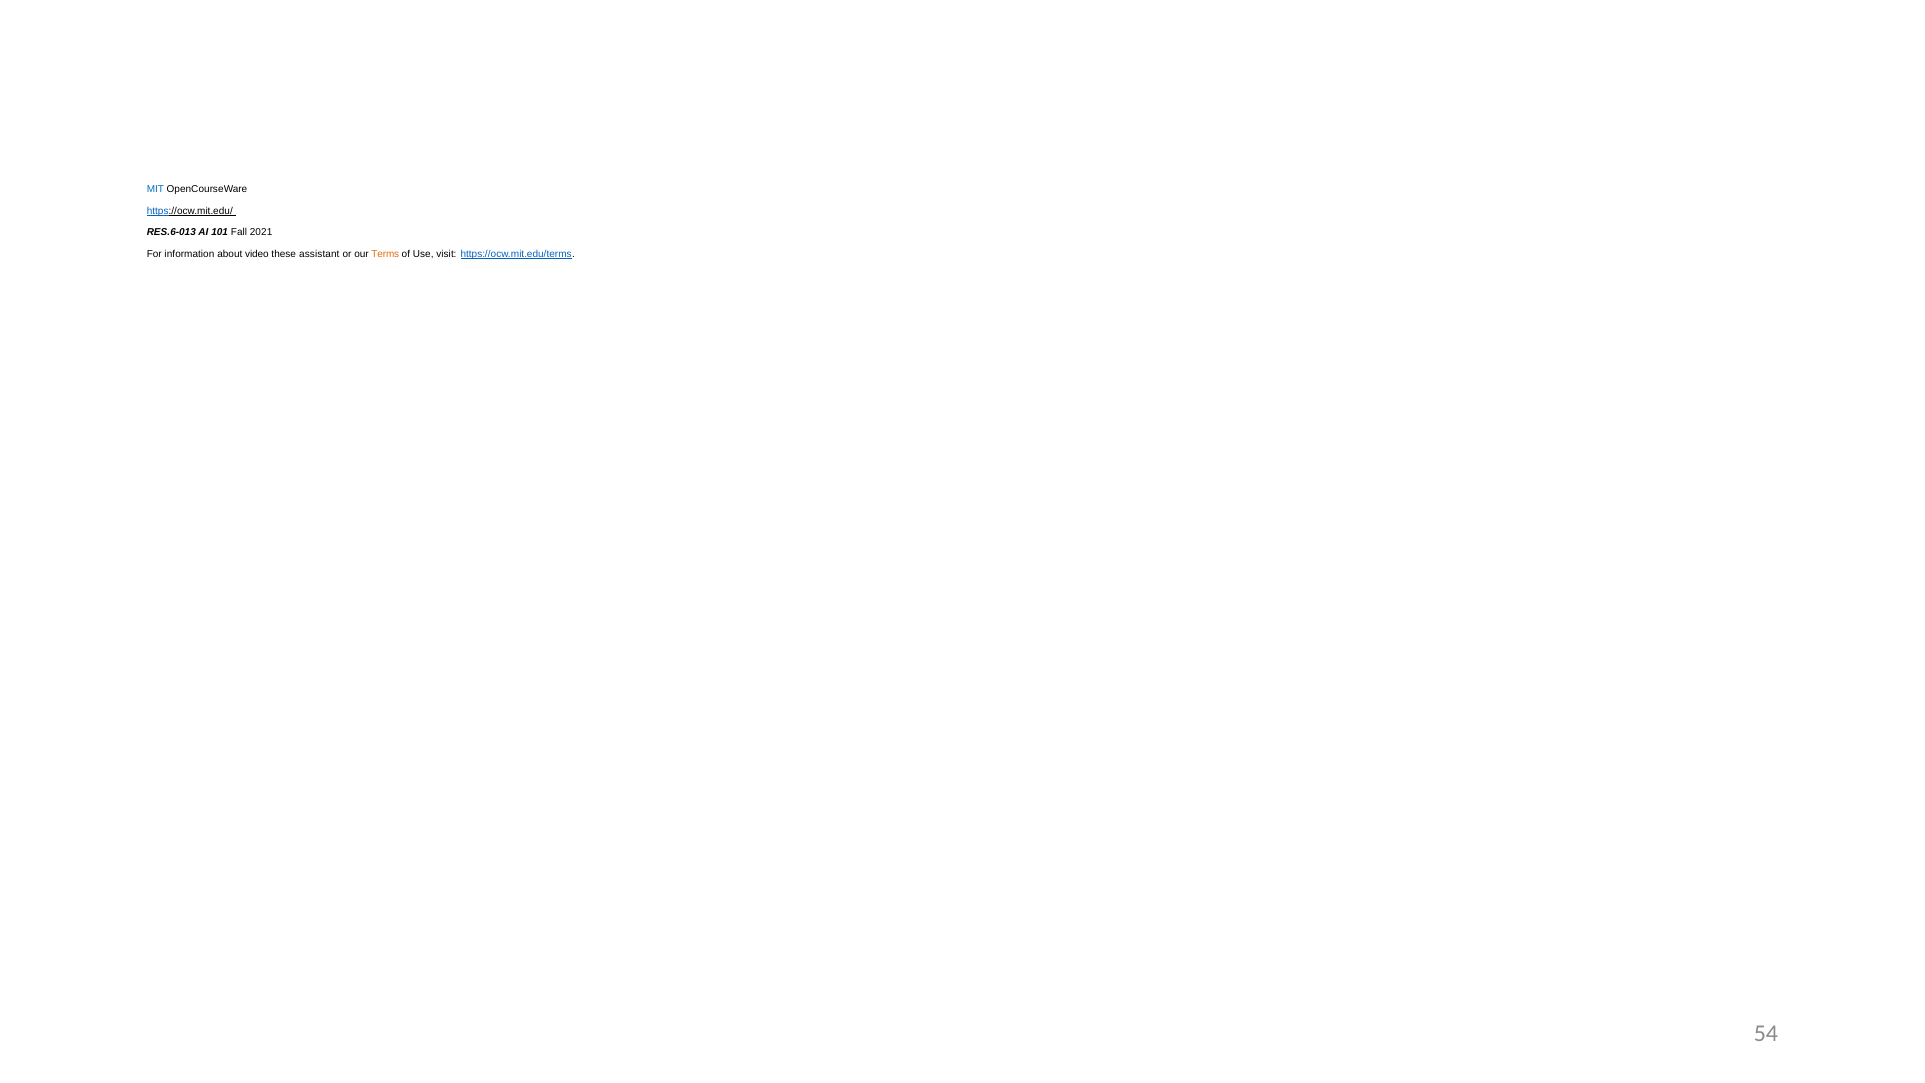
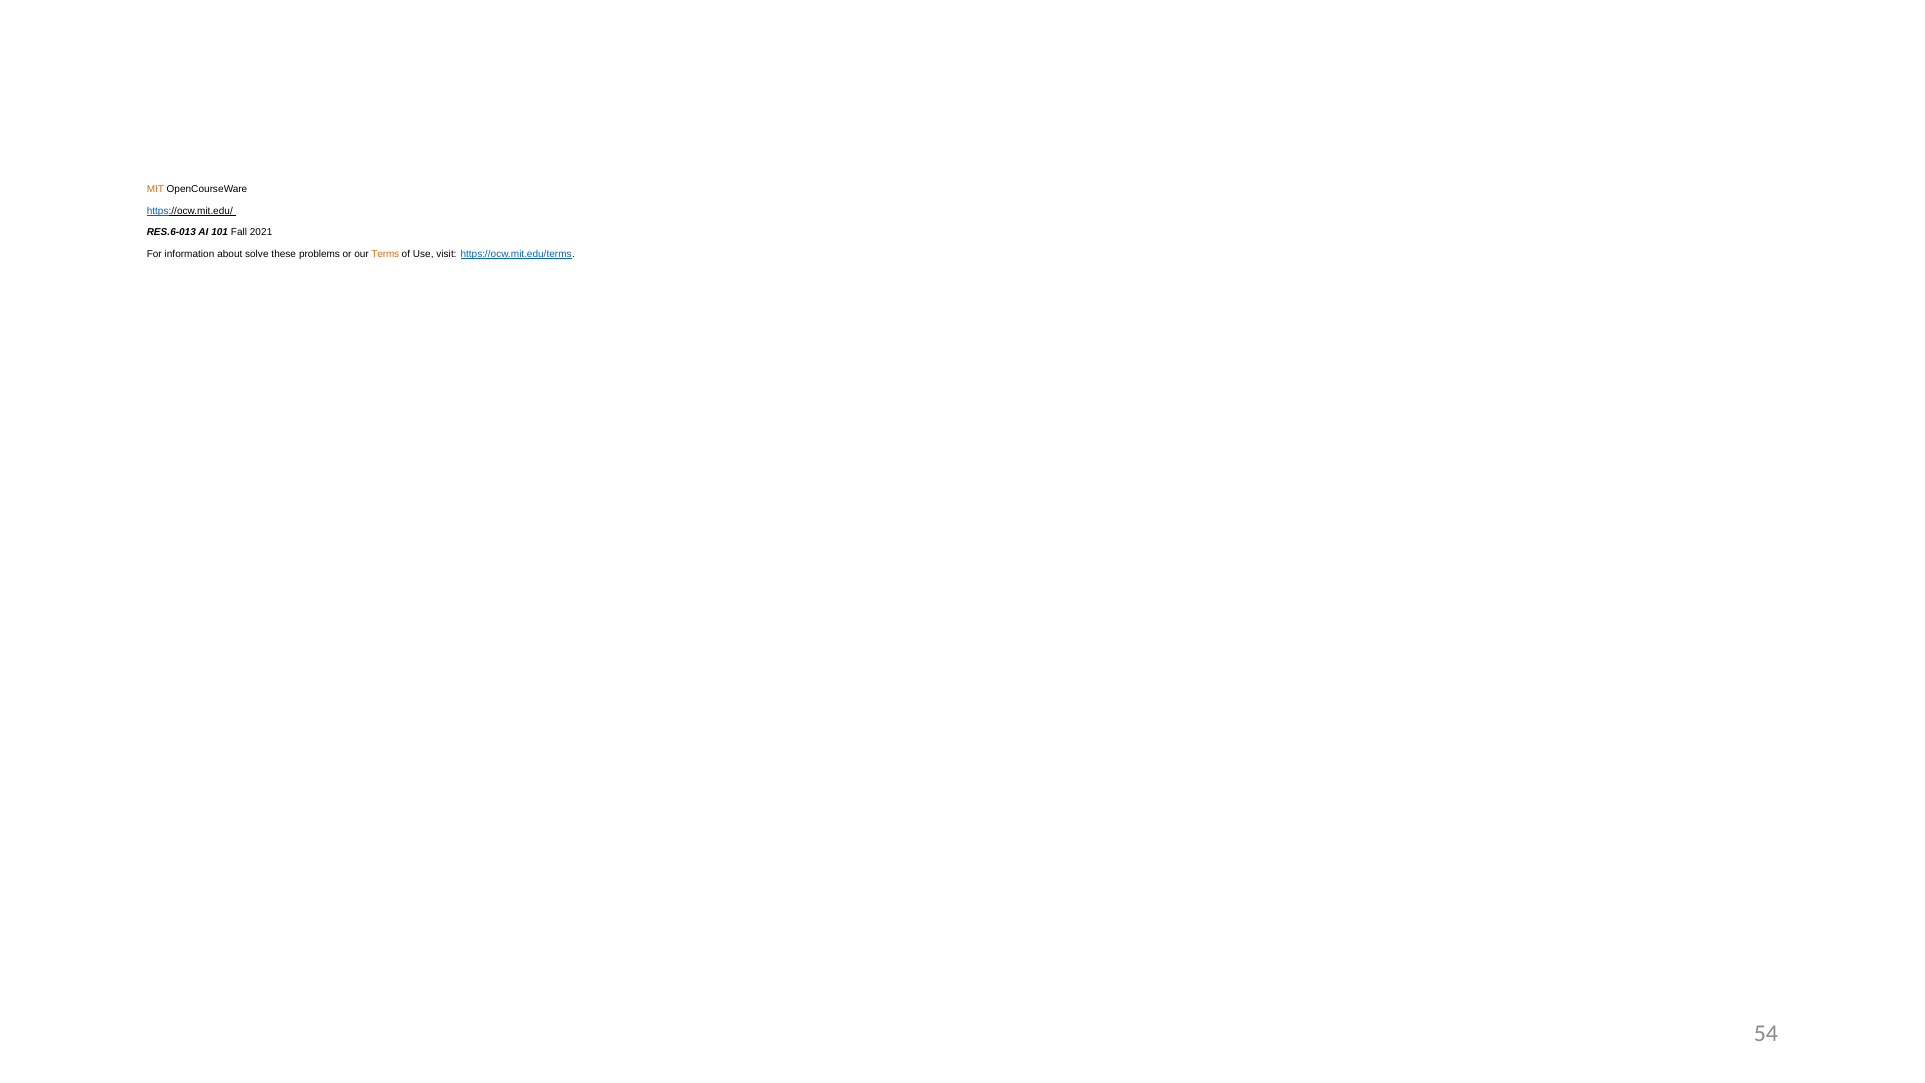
MIT colour: blue -> orange
video: video -> solve
assistant: assistant -> problems
